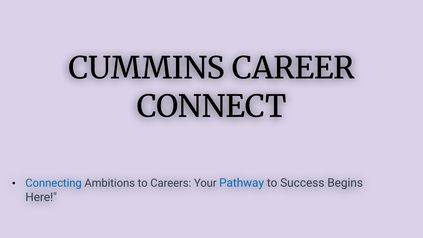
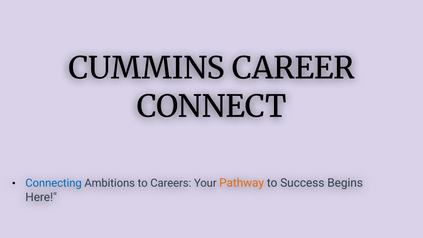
Pathway colour: blue -> orange
